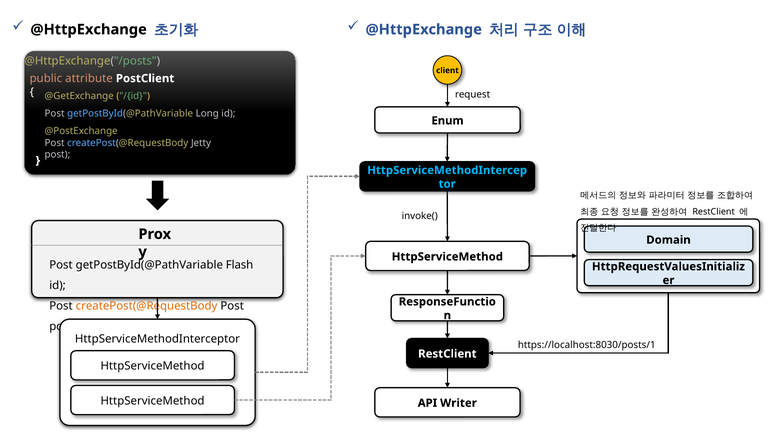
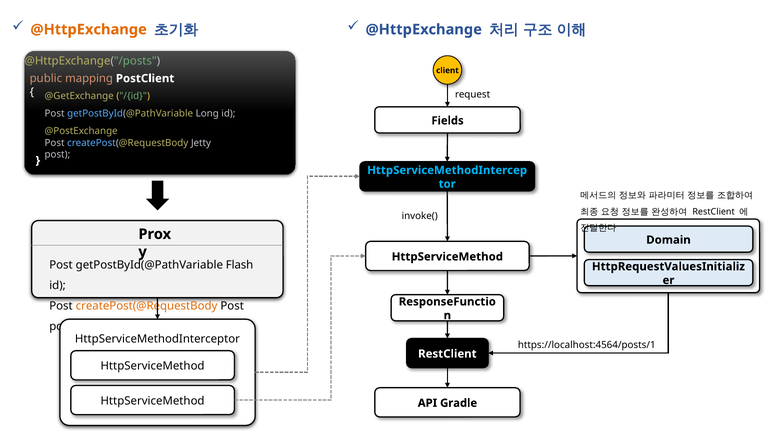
@HttpExchange at (89, 29) colour: black -> orange
attribute: attribute -> mapping
Enum: Enum -> Fields
https://localhost:8030/posts/1: https://localhost:8030/posts/1 -> https://localhost:4564/posts/1
Writer: Writer -> Gradle
